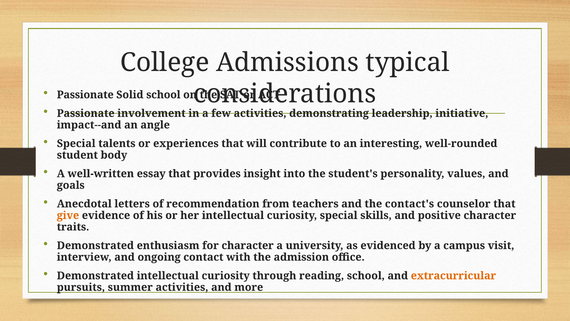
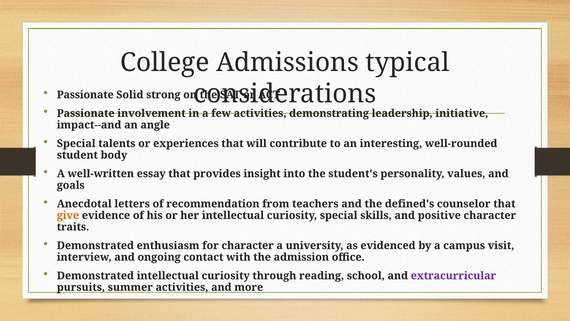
Solid school: school -> strong
contact's: contact's -> defined's
extracurricular colour: orange -> purple
